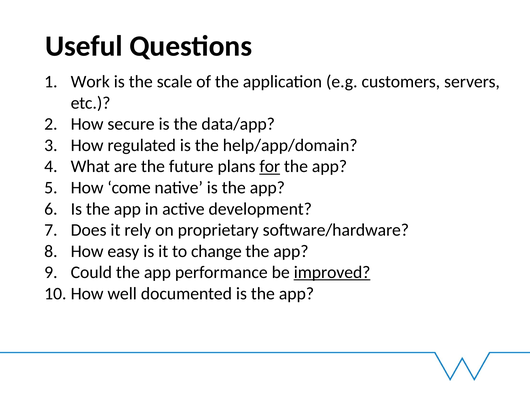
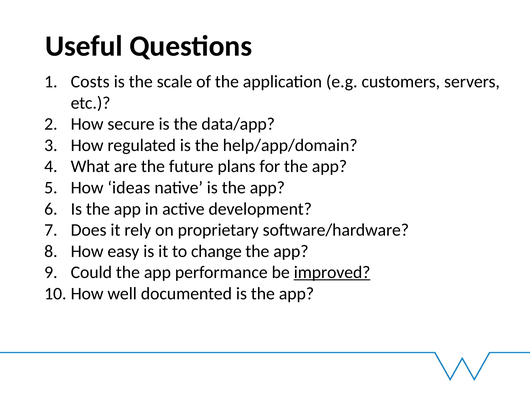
Work: Work -> Costs
for underline: present -> none
come: come -> ideas
